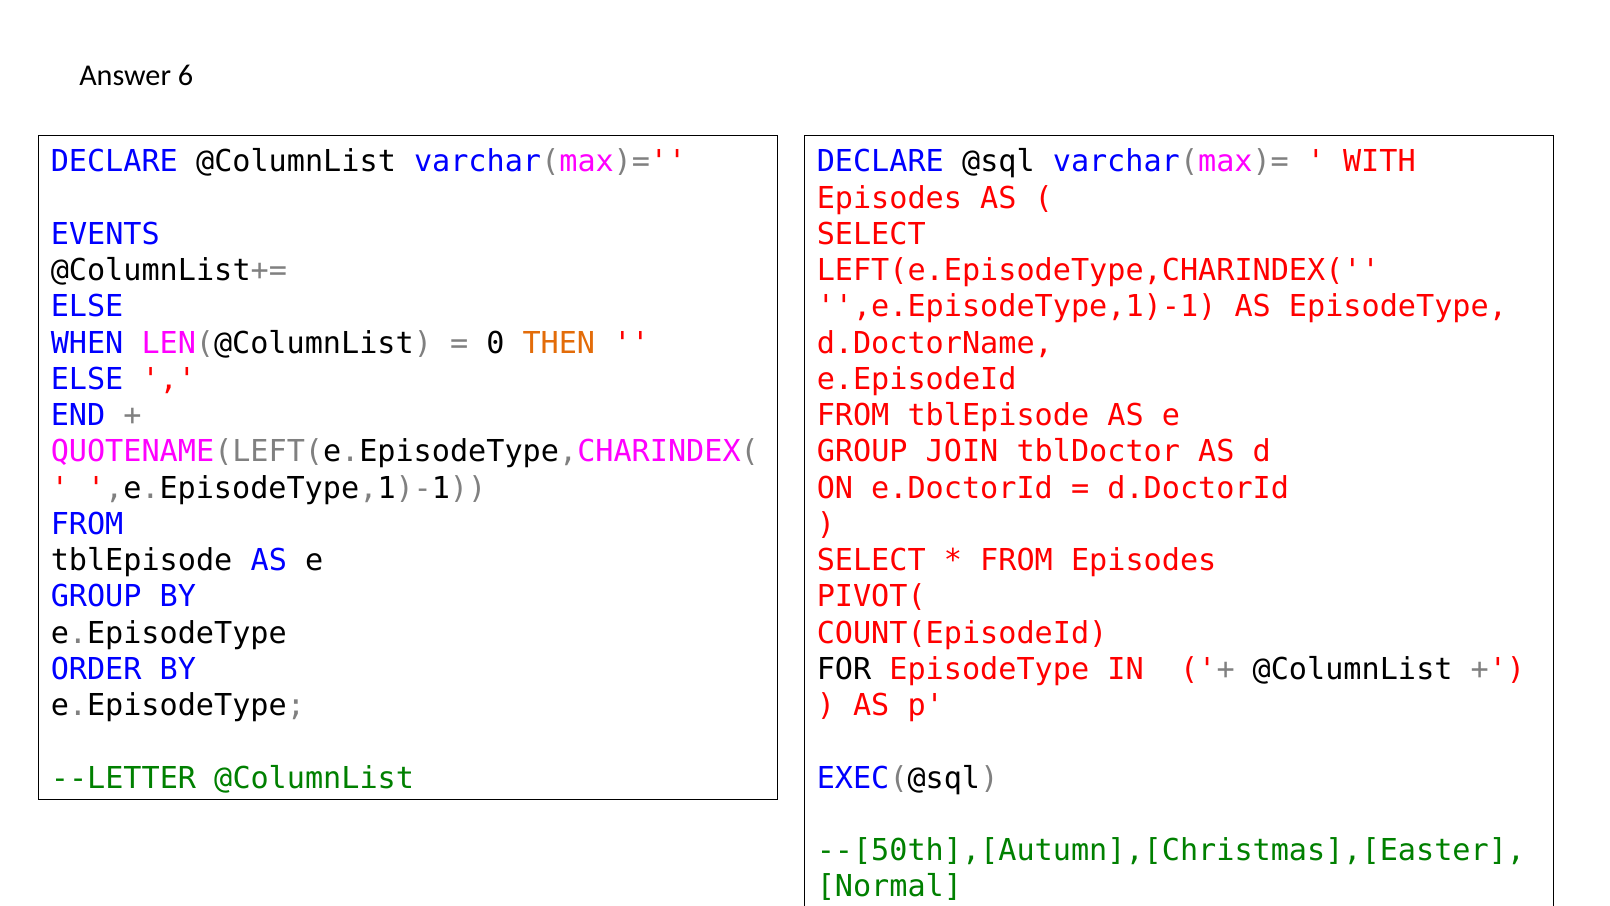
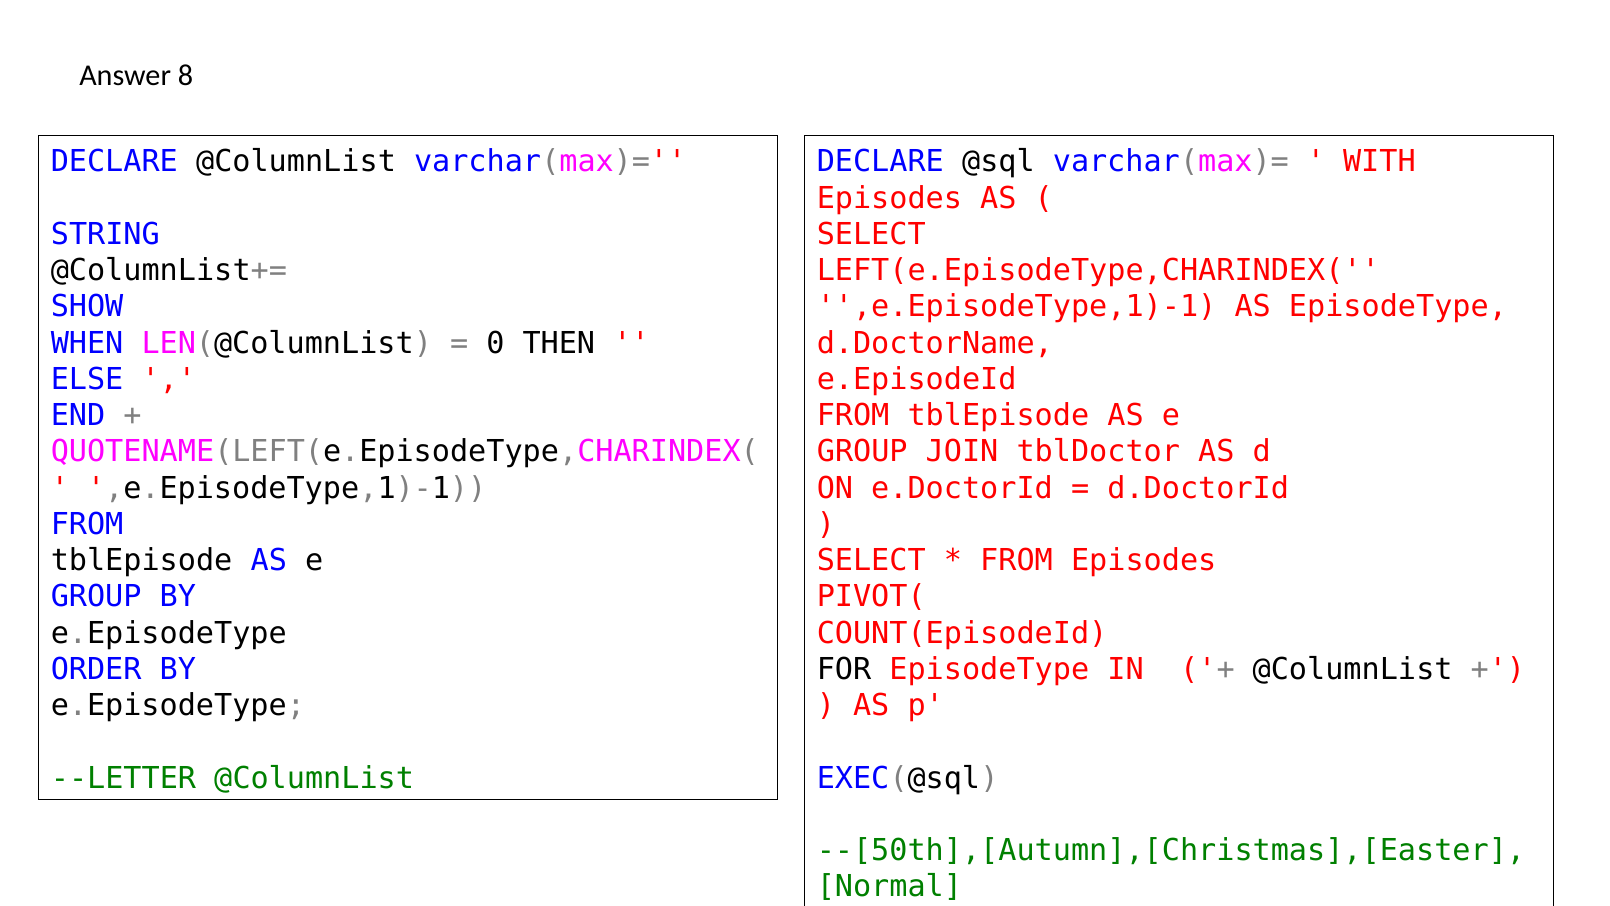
6: 6 -> 8
EVENTS: EVENTS -> STRING
ELSE at (87, 307): ELSE -> SHOW
THEN colour: orange -> black
